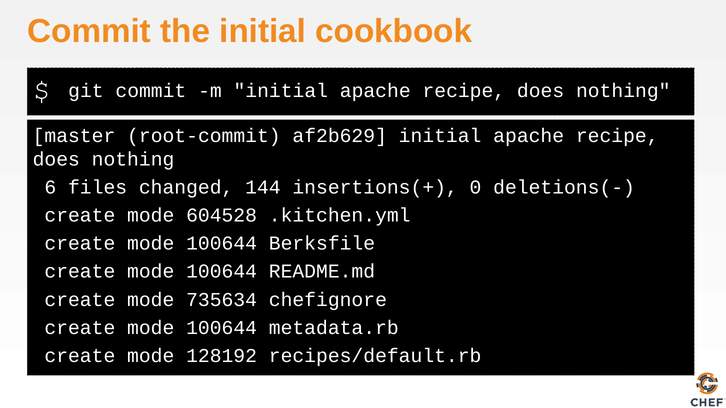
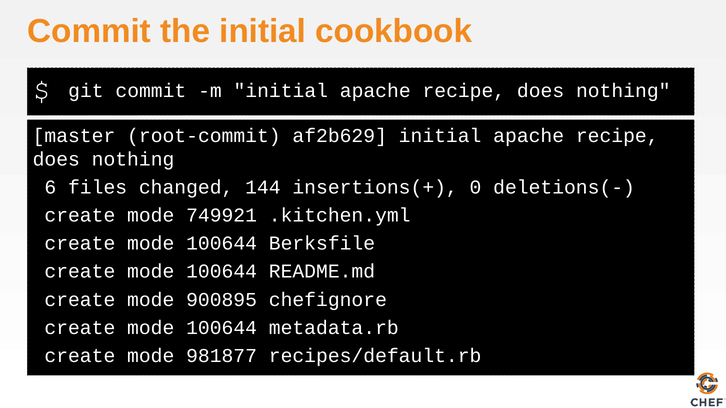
604528: 604528 -> 749921
735634: 735634 -> 900895
128192: 128192 -> 981877
